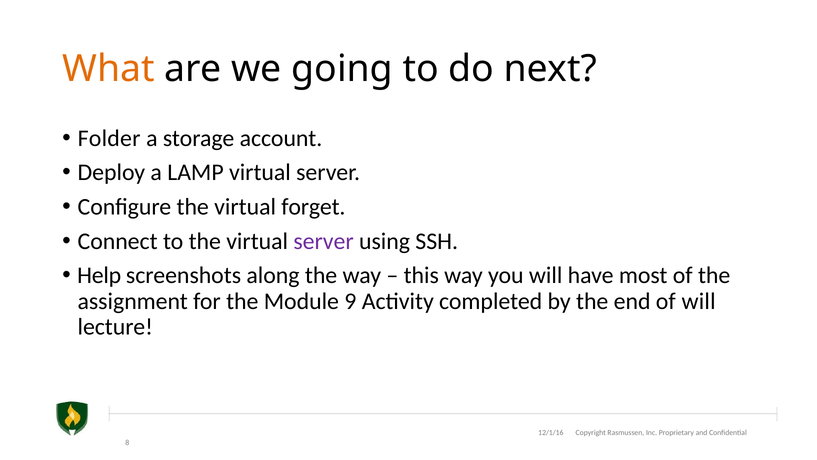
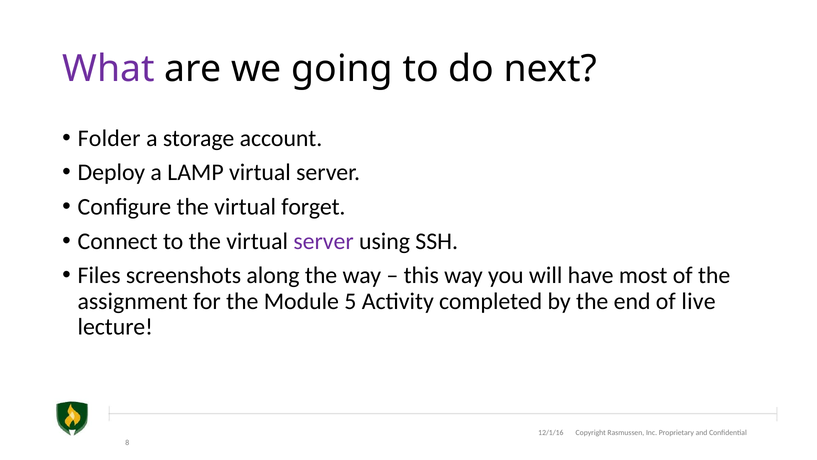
What colour: orange -> purple
Help: Help -> Files
9: 9 -> 5
of will: will -> live
